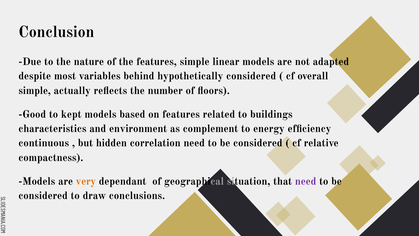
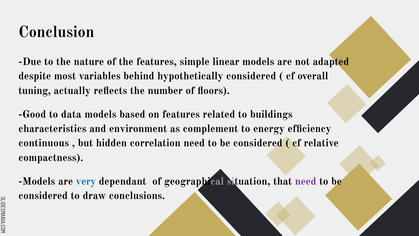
simple at (35, 90): simple -> tuning
kept: kept -> data
very colour: orange -> blue
